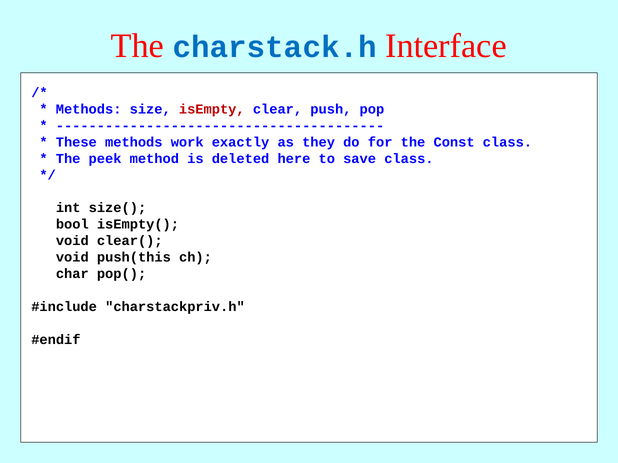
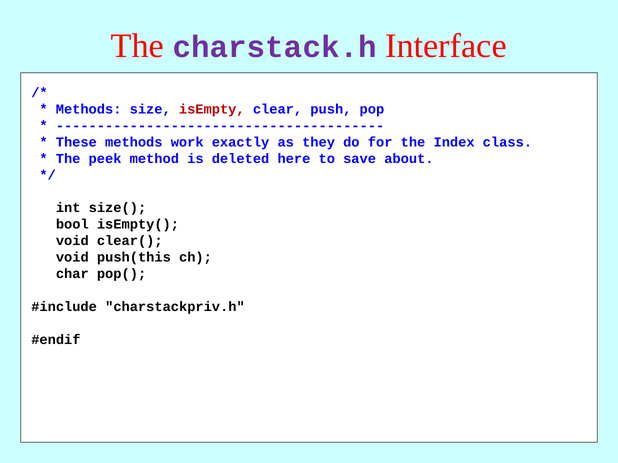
charstack.h at (275, 47) colour: blue -> purple
Const: Const -> Index
save class: class -> about
